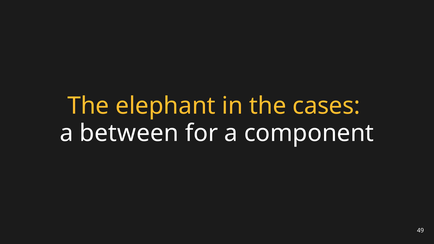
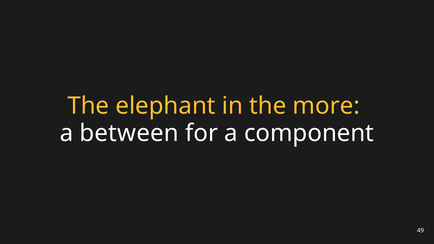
cases: cases -> more
